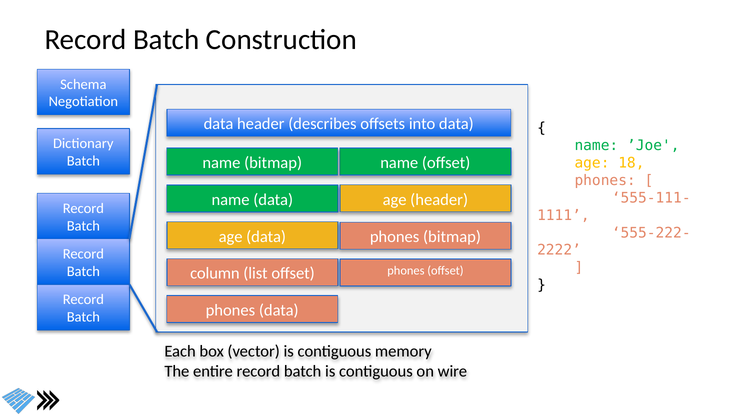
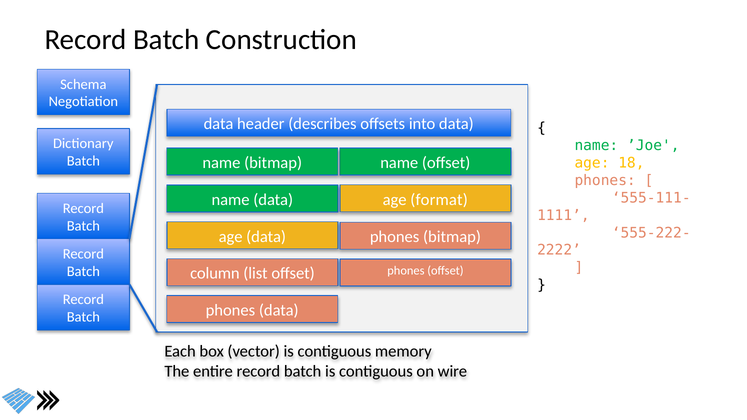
age header: header -> format
